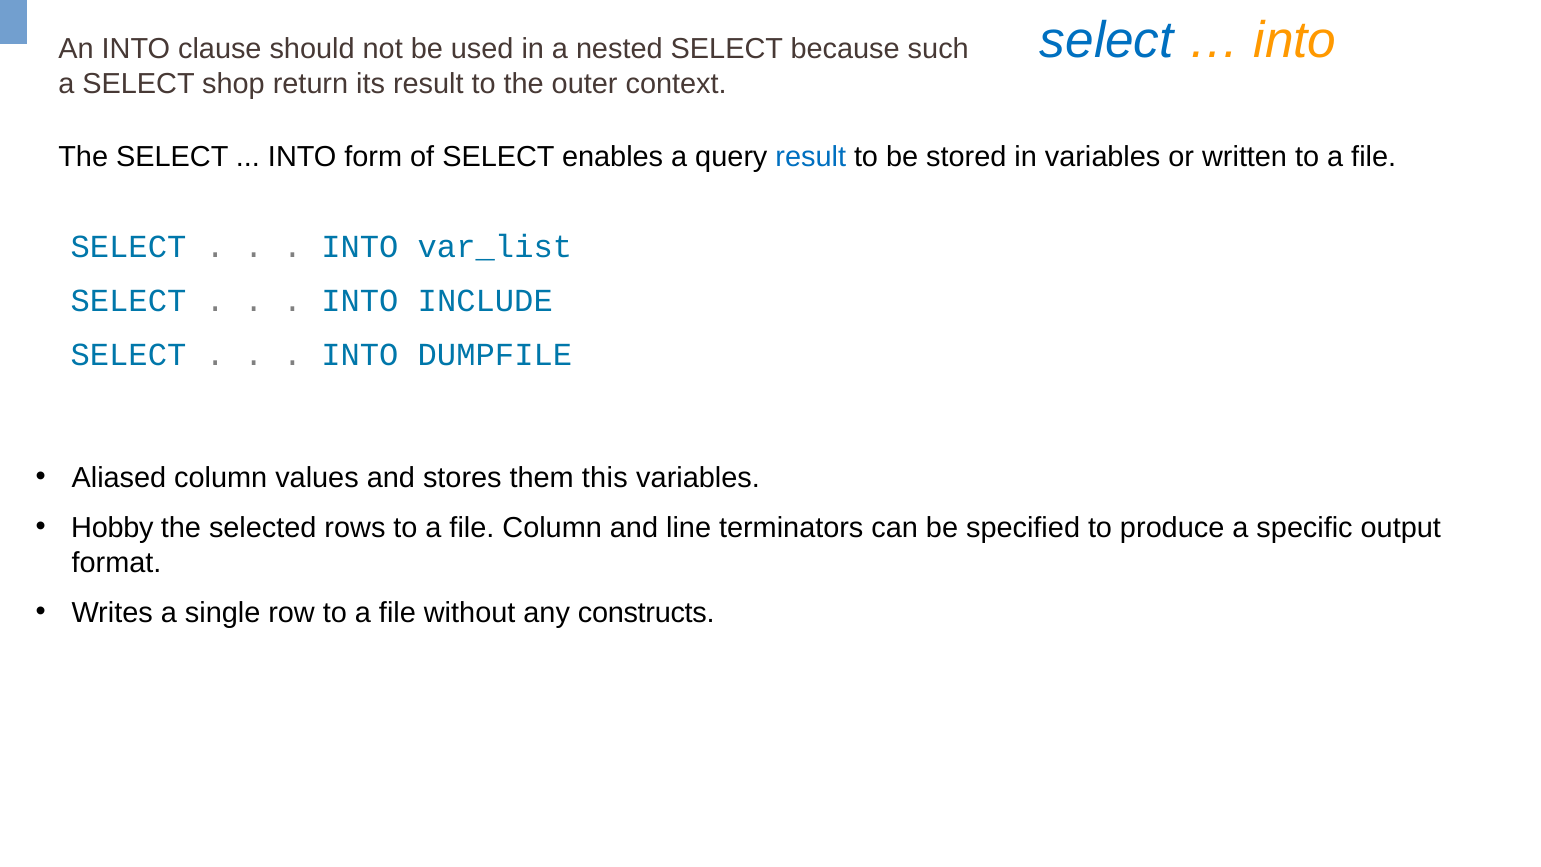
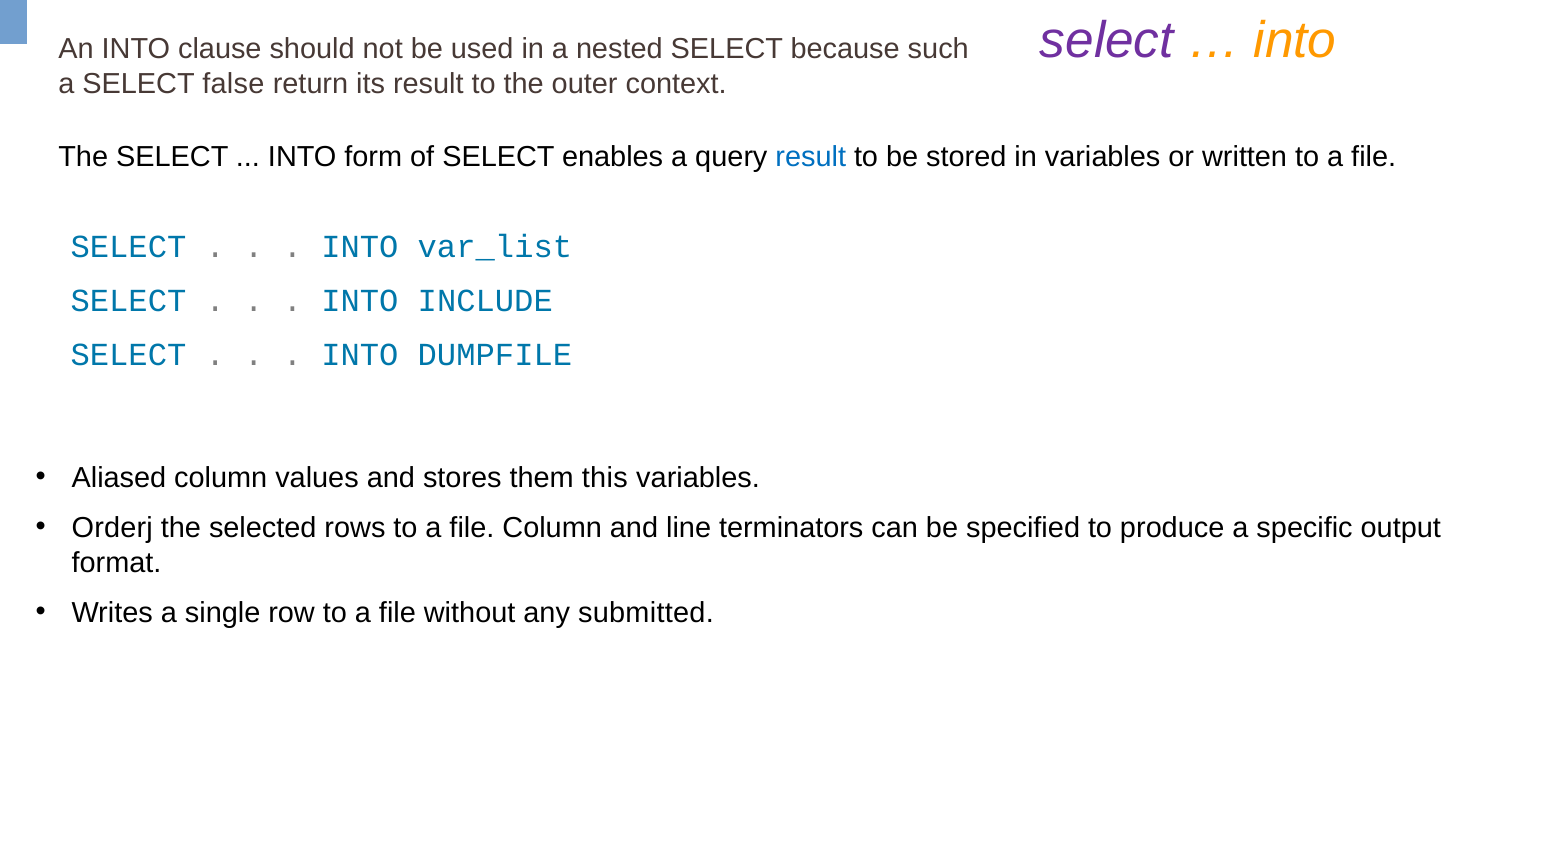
select at (1107, 40) colour: blue -> purple
shop: shop -> false
Hobby: Hobby -> Orderj
constructs: constructs -> submitted
